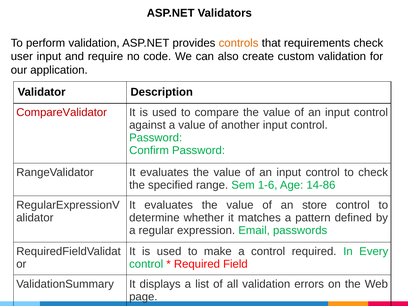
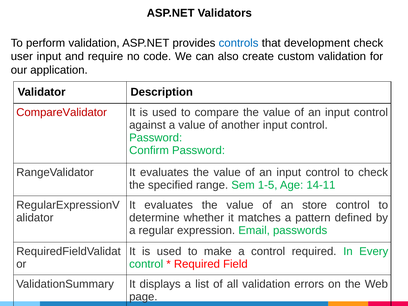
controls colour: orange -> blue
requirements: requirements -> development
1-6: 1-6 -> 1-5
14-86: 14-86 -> 14-11
